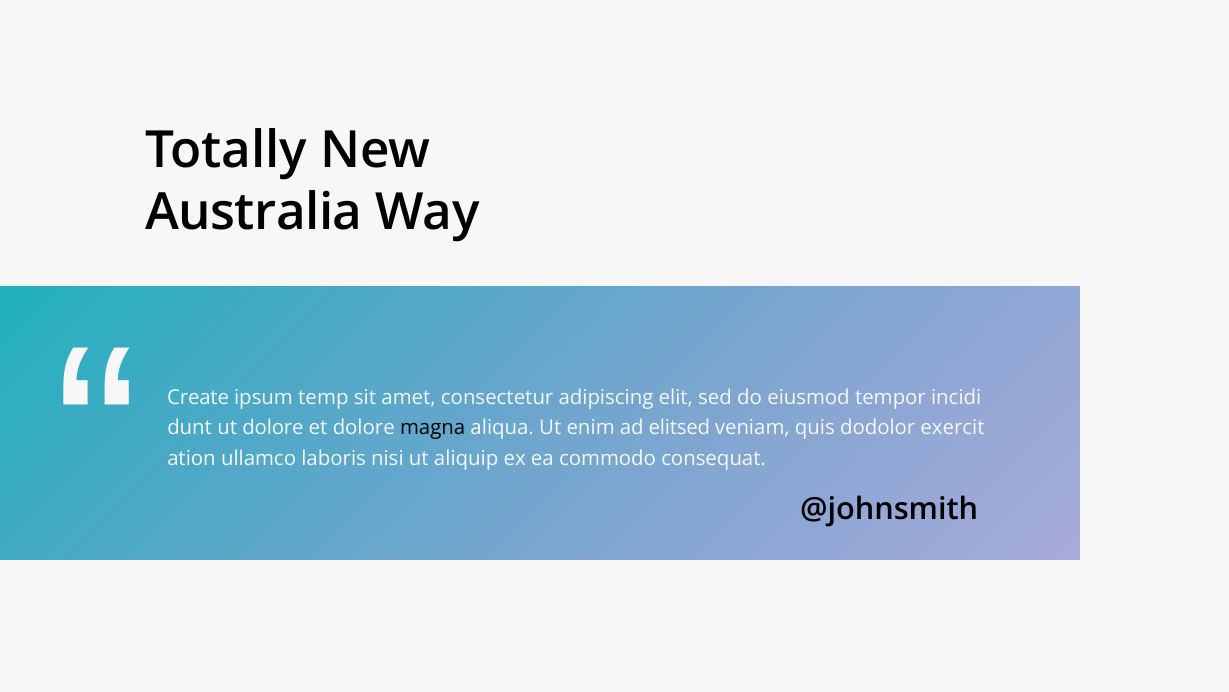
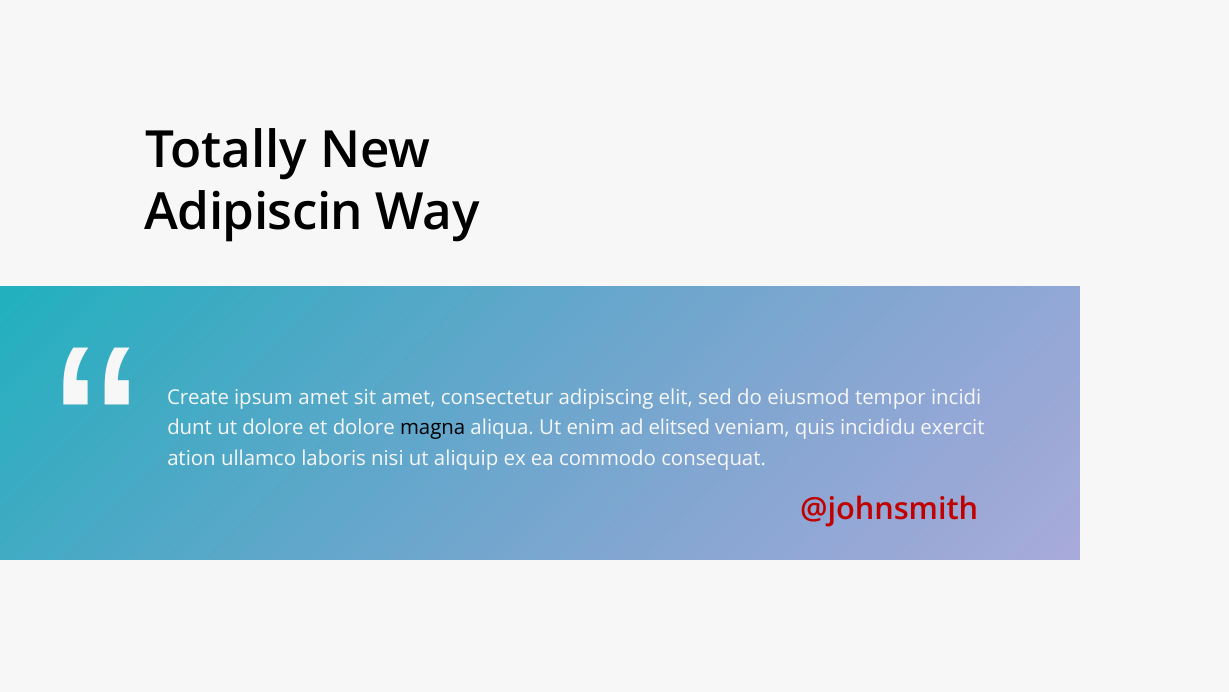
Australia: Australia -> Adipiscin
ipsum temp: temp -> amet
dodolor: dodolor -> incididu
@johnsmith colour: black -> red
